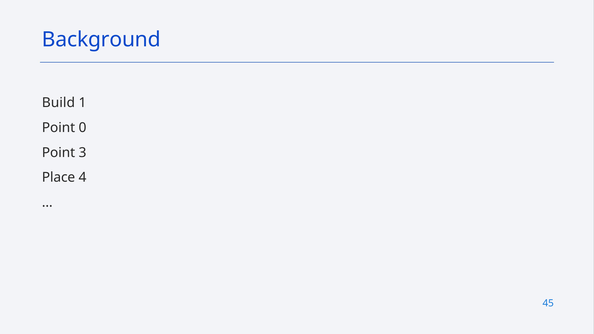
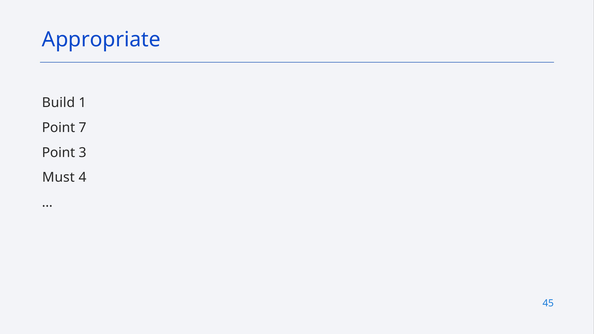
Background: Background -> Appropriate
0: 0 -> 7
Place: Place -> Must
